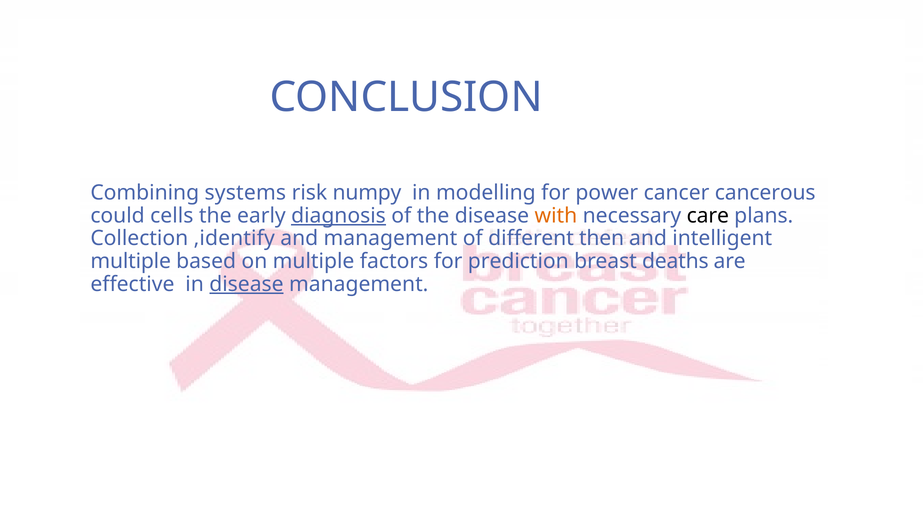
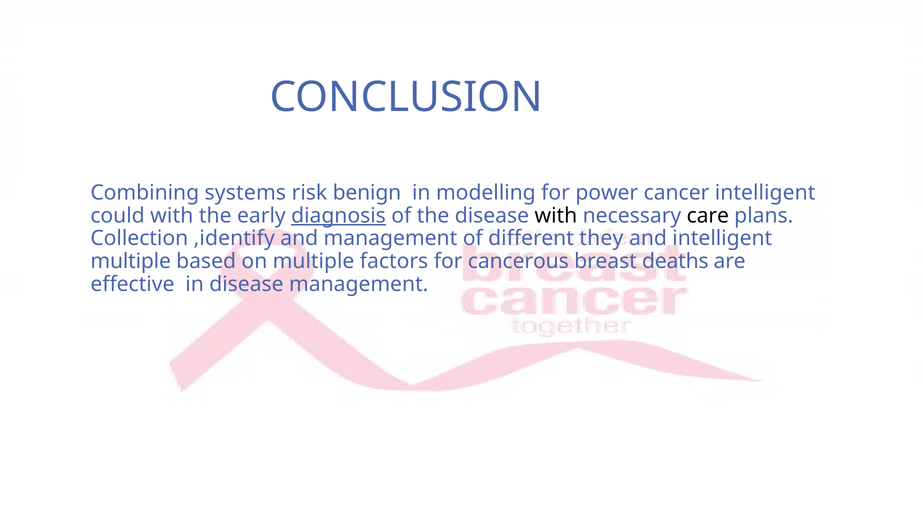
numpy: numpy -> benign
cancer cancerous: cancerous -> intelligent
could cells: cells -> with
with at (556, 216) colour: orange -> black
then: then -> they
prediction: prediction -> cancerous
disease at (246, 284) underline: present -> none
